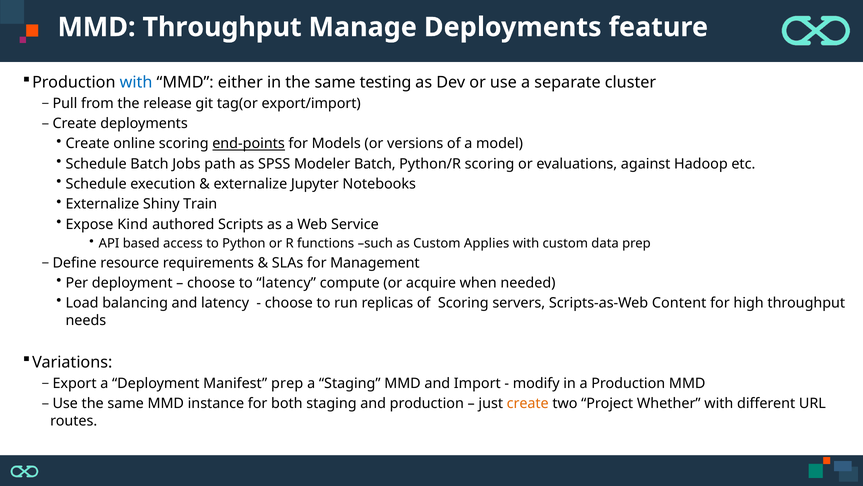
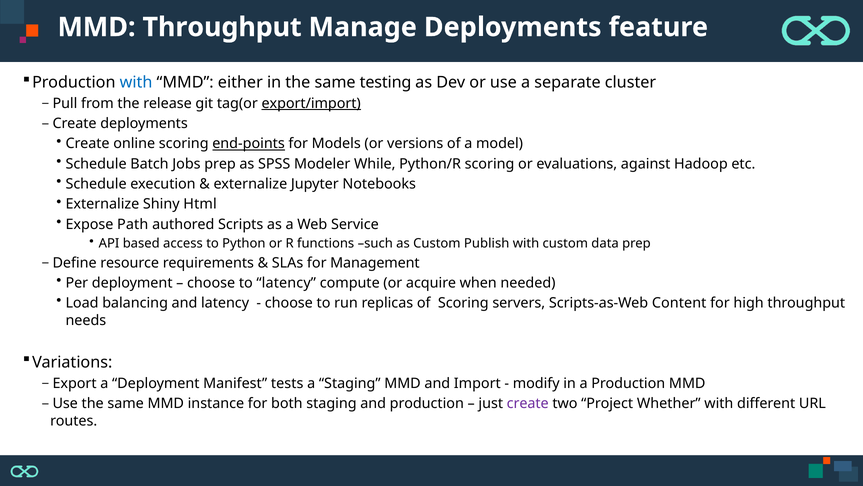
export/import underline: none -> present
Jobs path: path -> prep
Modeler Batch: Batch -> While
Train: Train -> Html
Kind: Kind -> Path
Applies: Applies -> Publish
Manifest prep: prep -> tests
create at (528, 403) colour: orange -> purple
